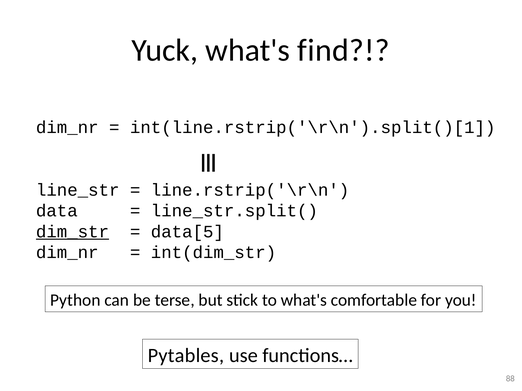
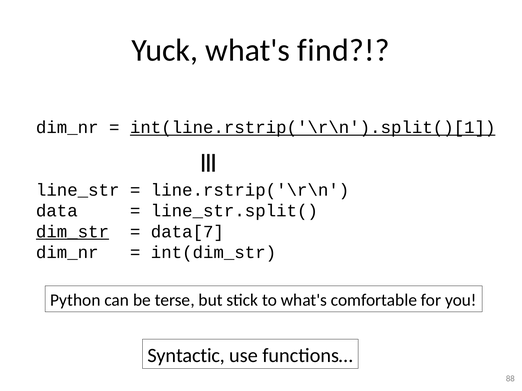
int(line.rstrip('\r\n').split()[1 underline: none -> present
data[5: data[5 -> data[7
Pytables: Pytables -> Syntactic
